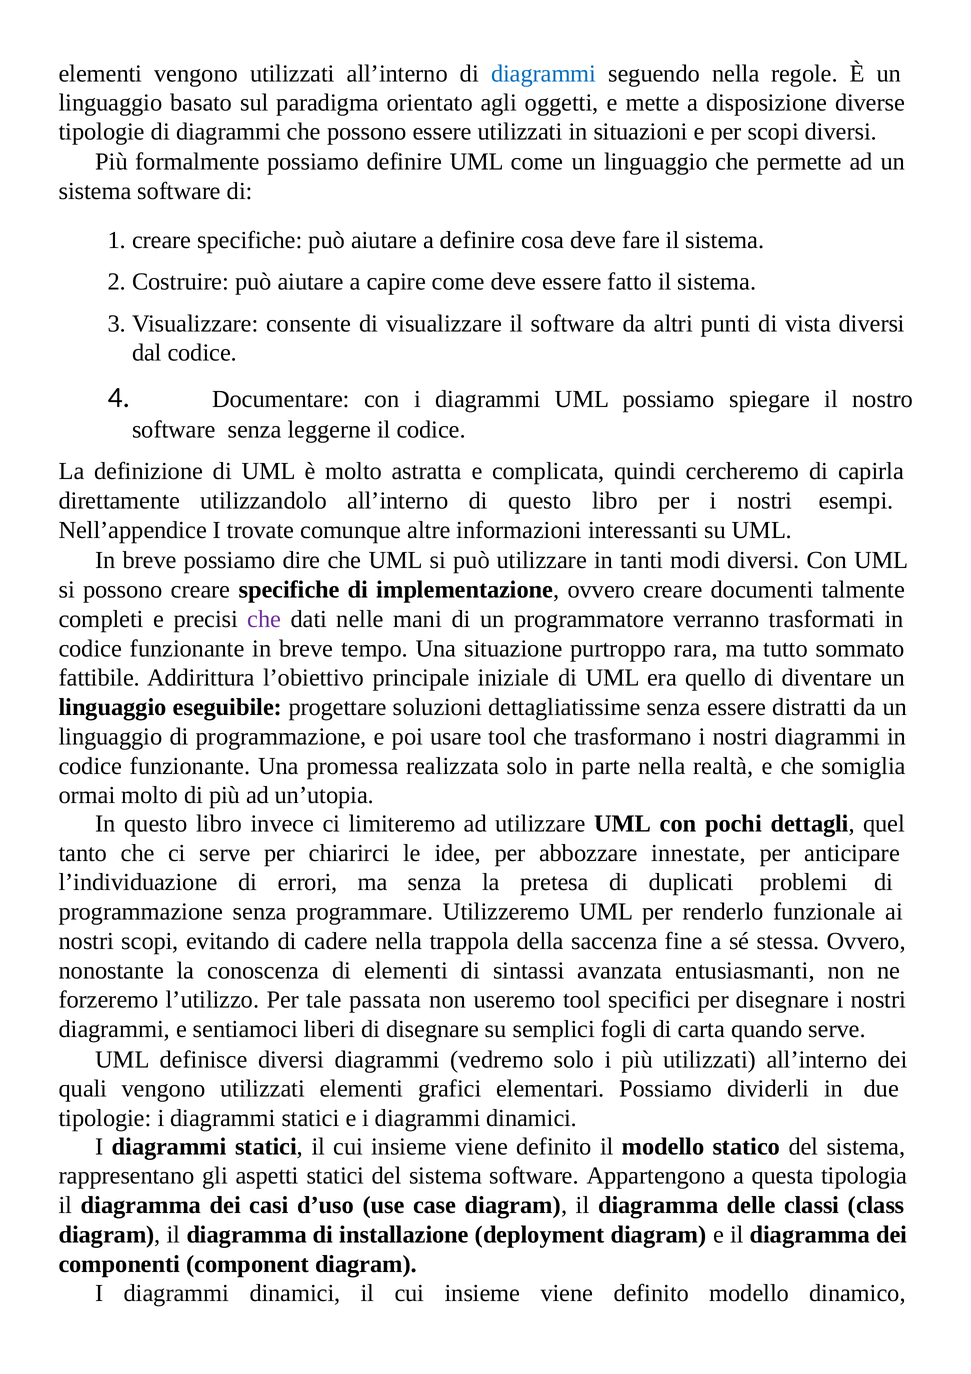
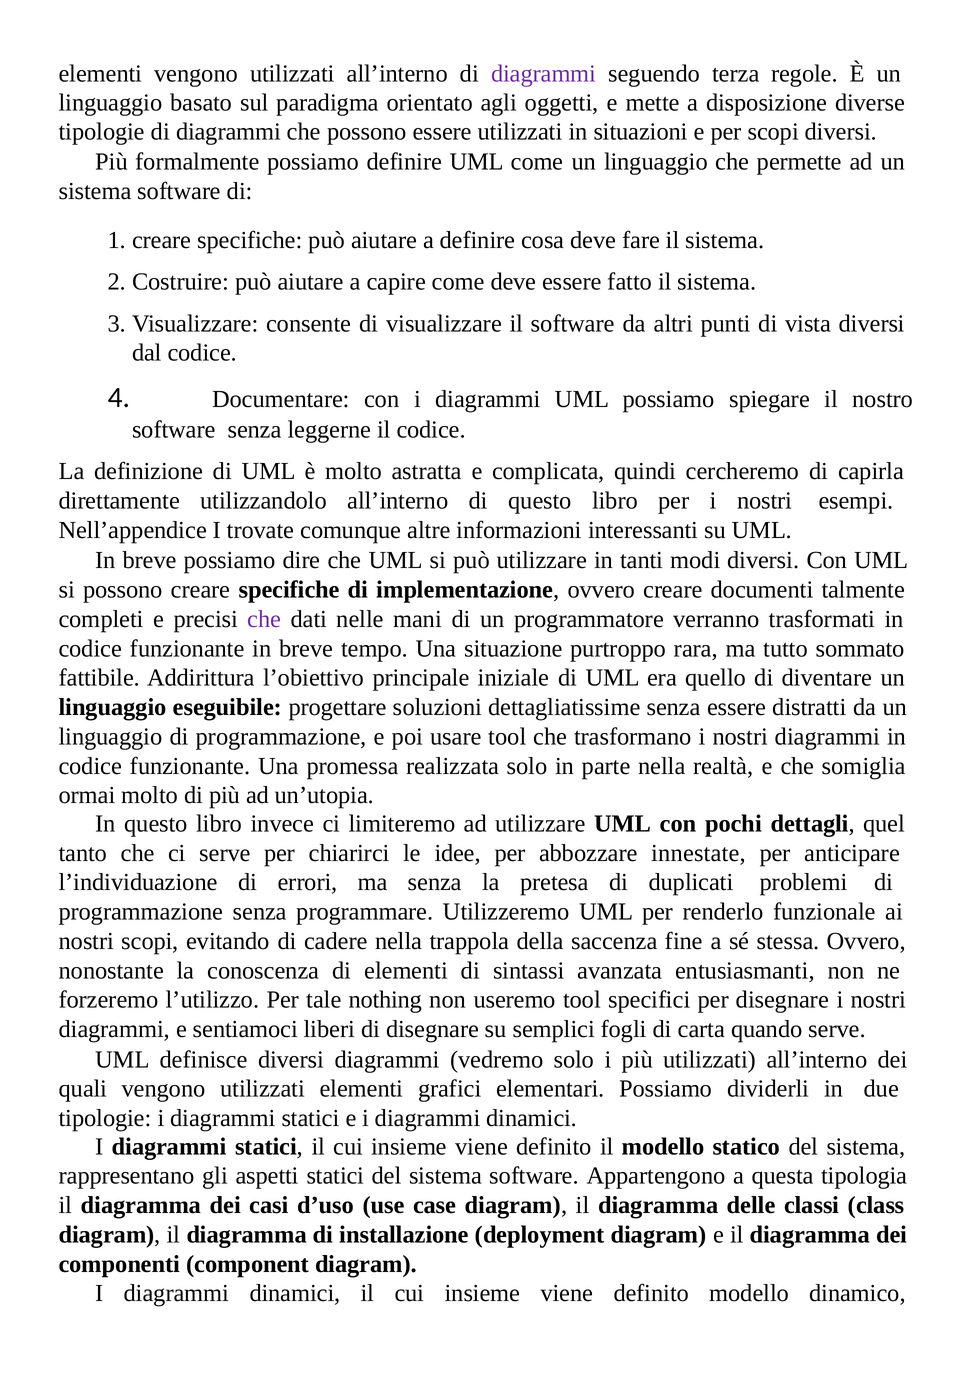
diagrammi at (544, 73) colour: blue -> purple
seguendo nella: nella -> terza
passata: passata -> nothing
